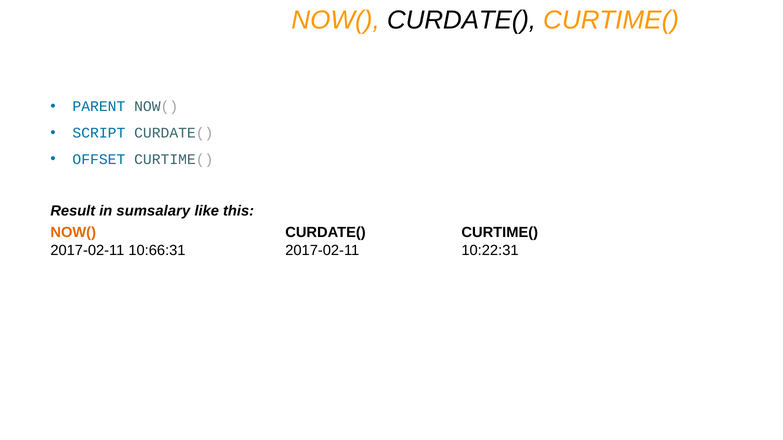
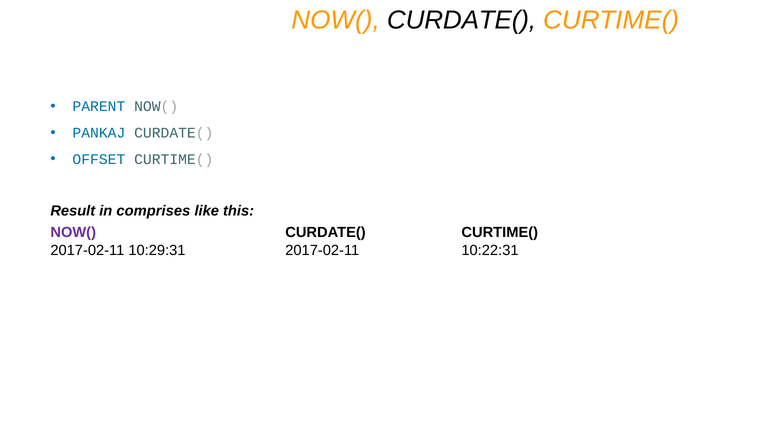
SCRIPT: SCRIPT -> PANKAJ
sumsalary: sumsalary -> comprises
NOW( at (73, 233) colour: orange -> purple
10:66:31: 10:66:31 -> 10:29:31
